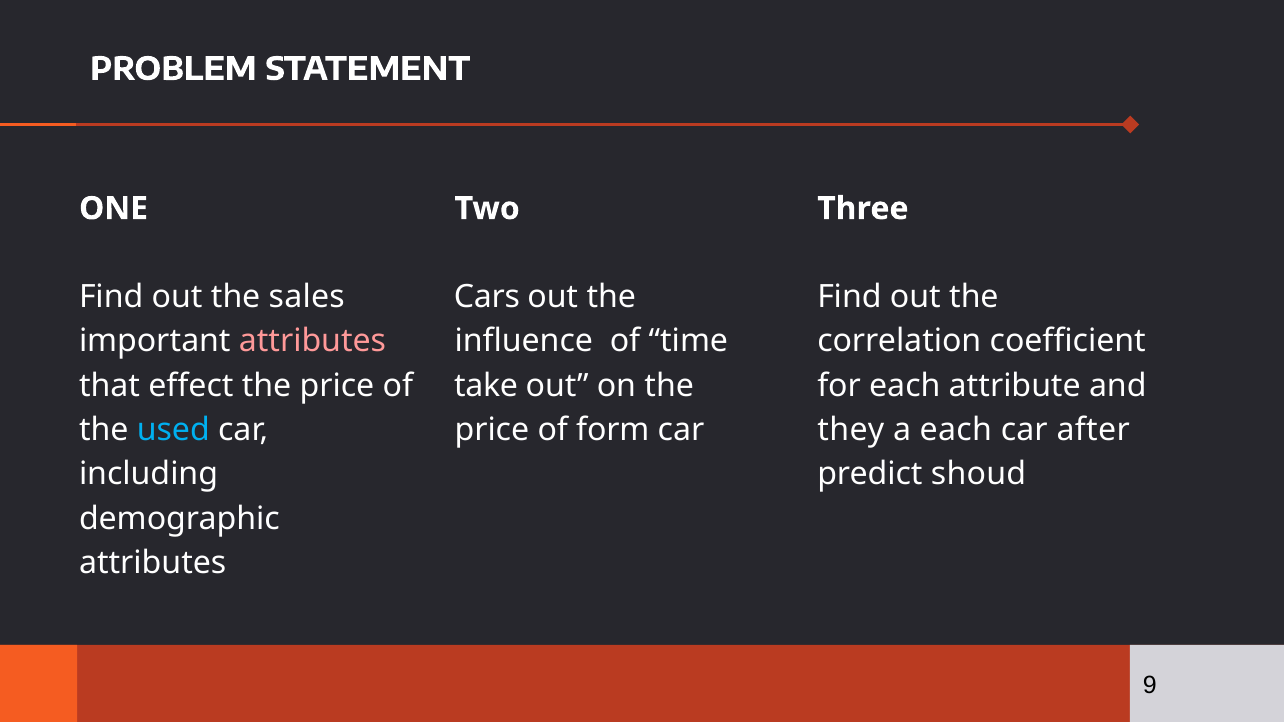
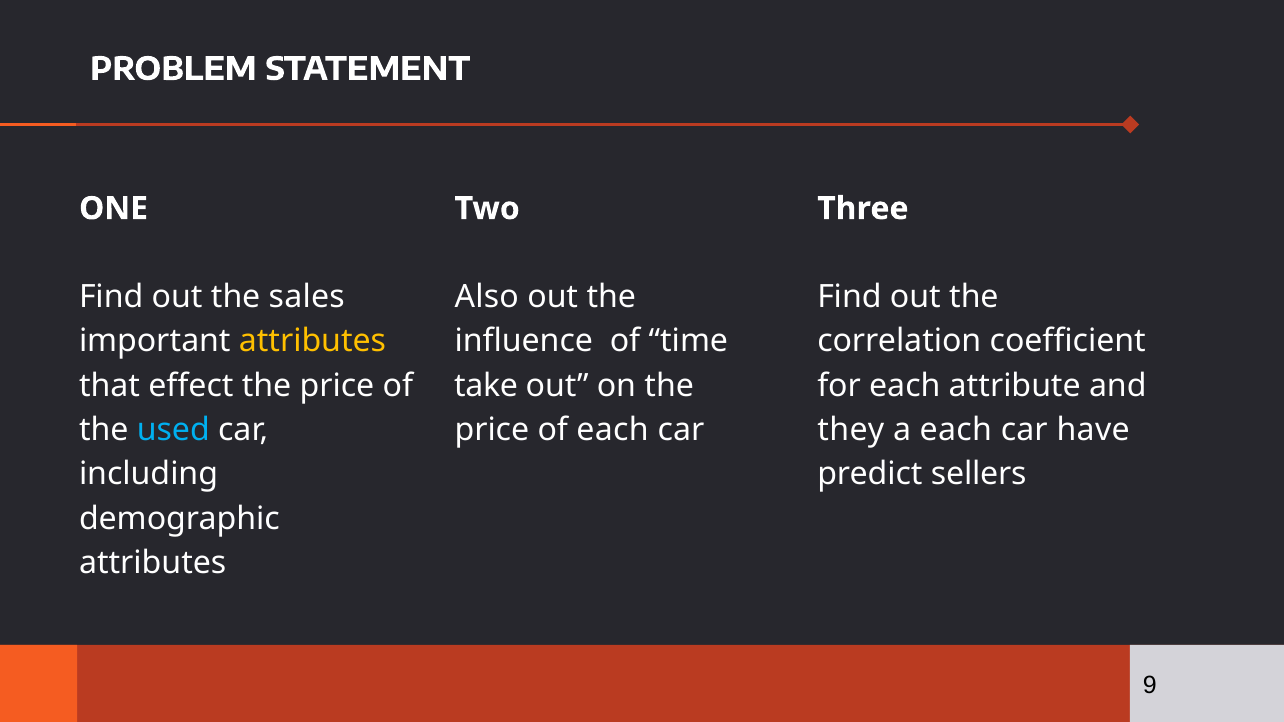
Cars: Cars -> Also
attributes at (312, 341) colour: pink -> yellow
of form: form -> each
after: after -> have
shoud: shoud -> sellers
